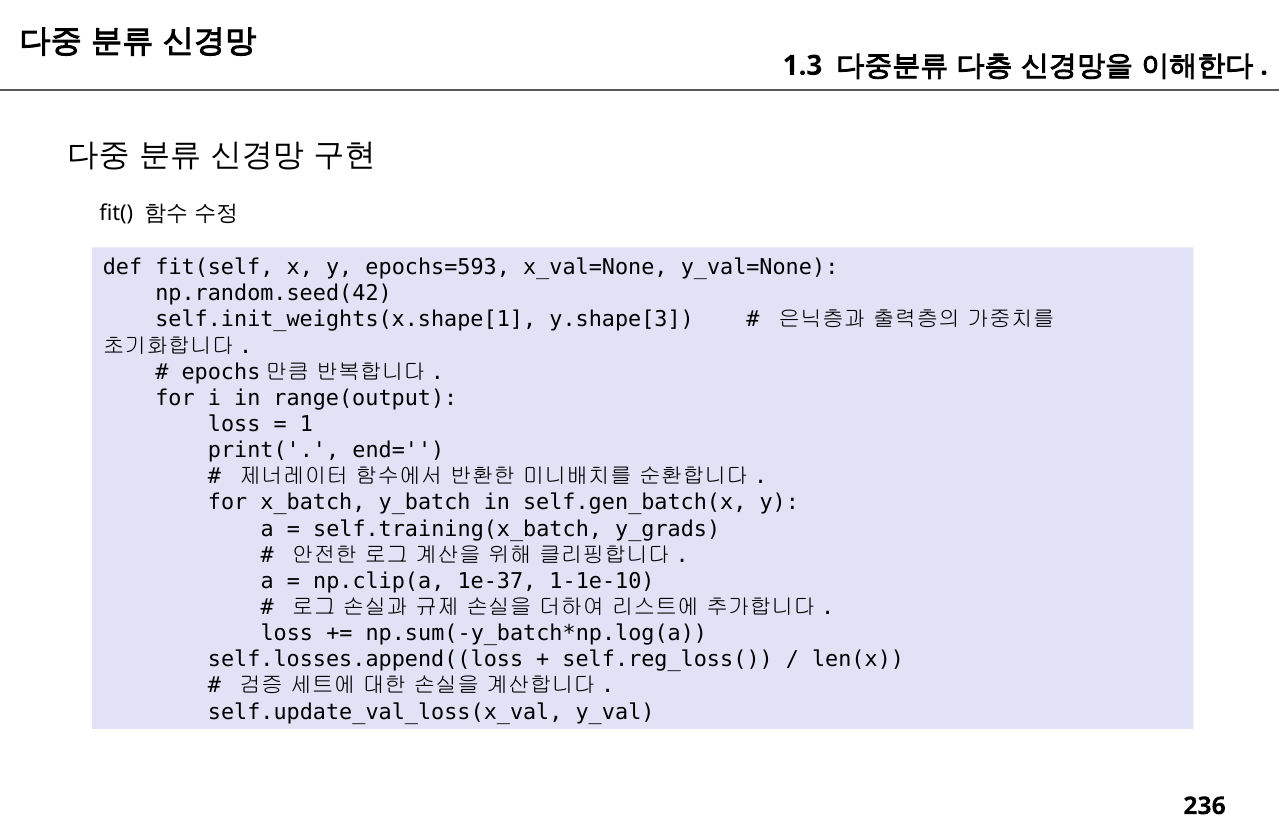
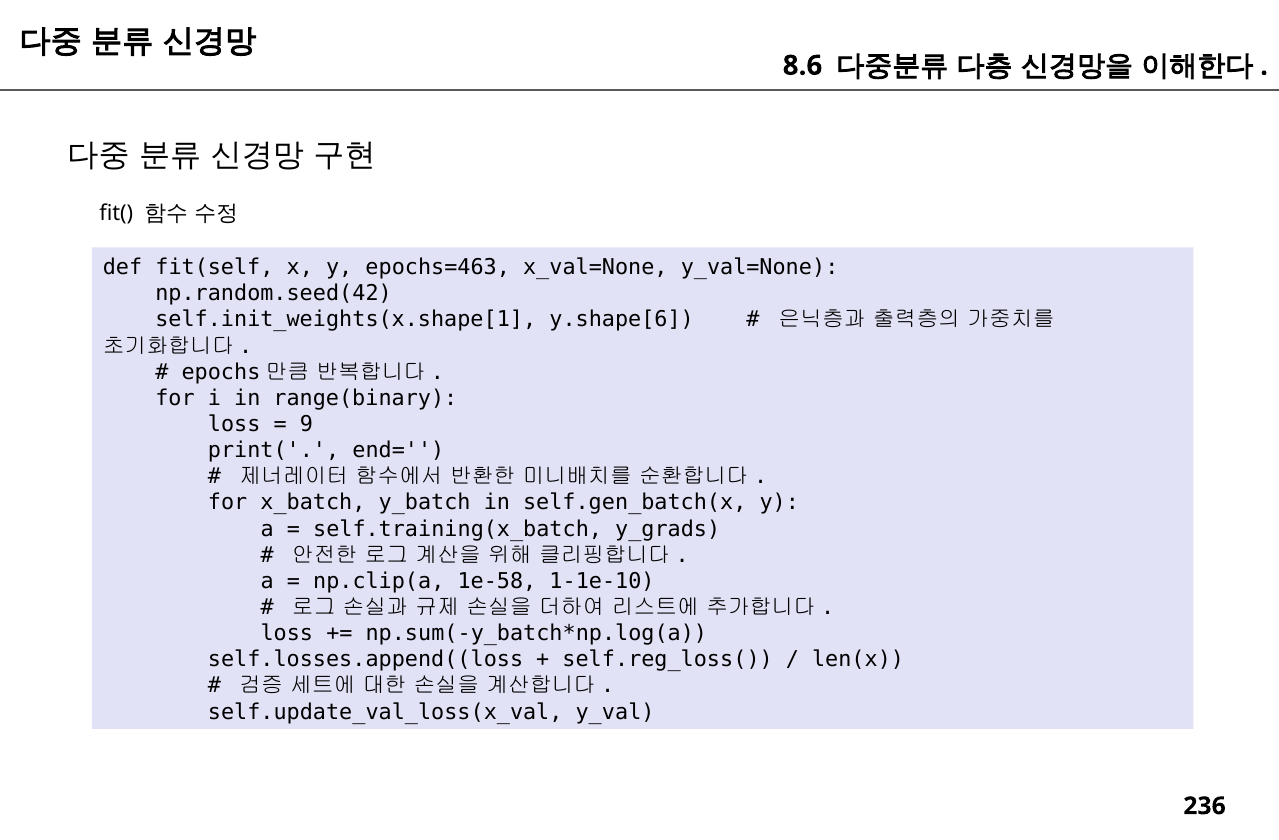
1.3: 1.3 -> 8.6
epochs=593: epochs=593 -> epochs=463
y.shape[3: y.shape[3 -> y.shape[6
range(output: range(output -> range(binary
1: 1 -> 9
1e-37: 1e-37 -> 1e-58
